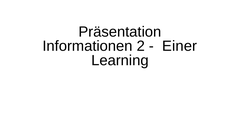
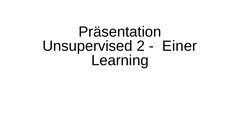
Informationen: Informationen -> Unsupervised
